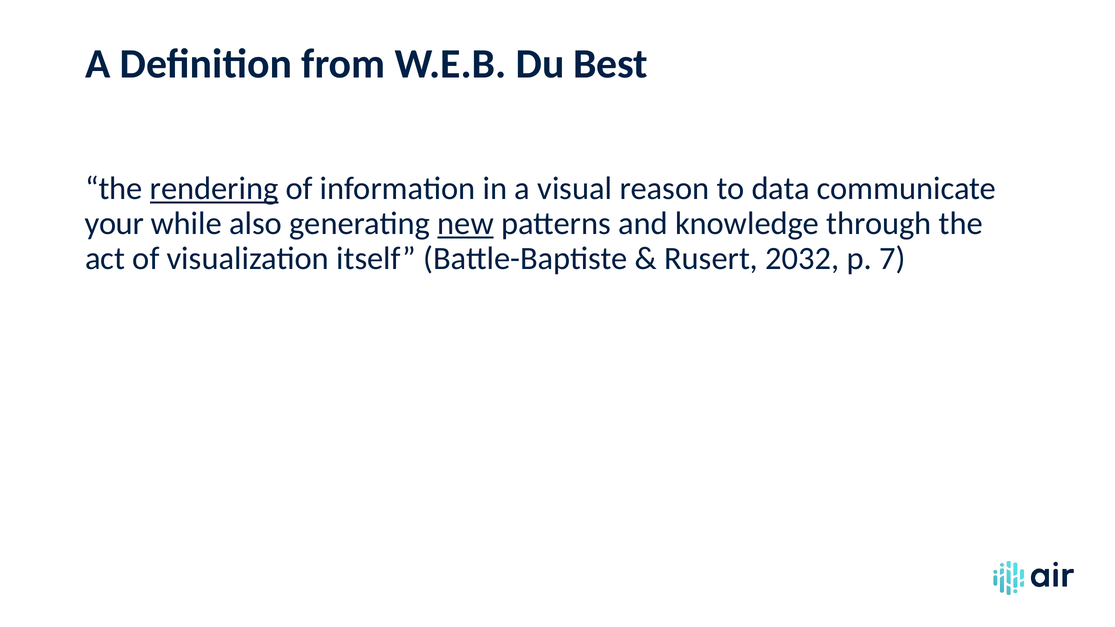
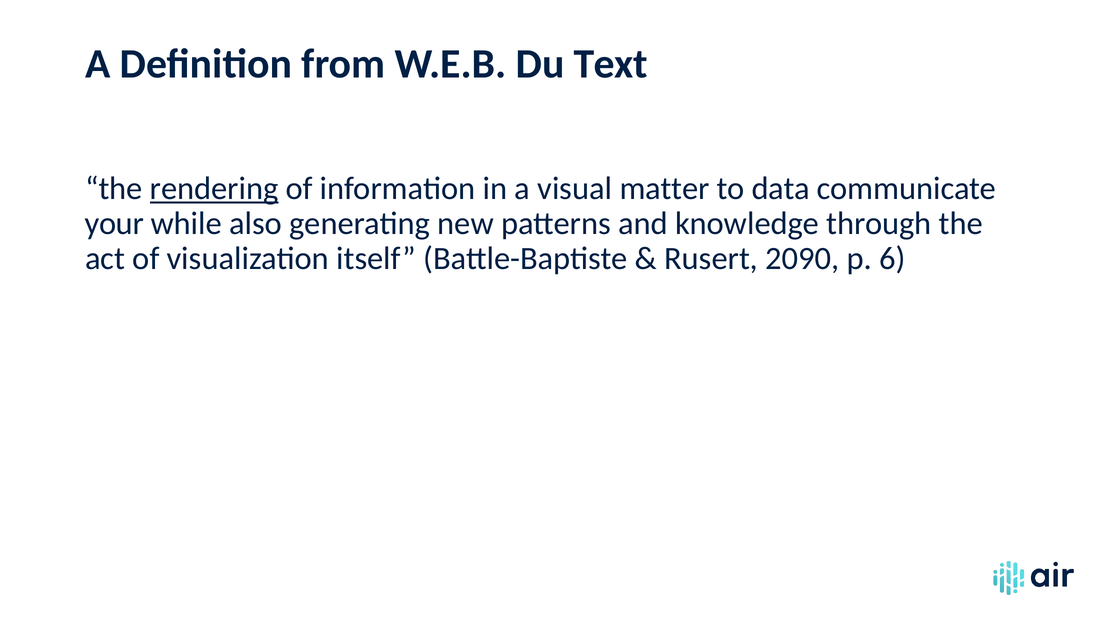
Best: Best -> Text
reason: reason -> matter
new underline: present -> none
2032: 2032 -> 2090
7: 7 -> 6
